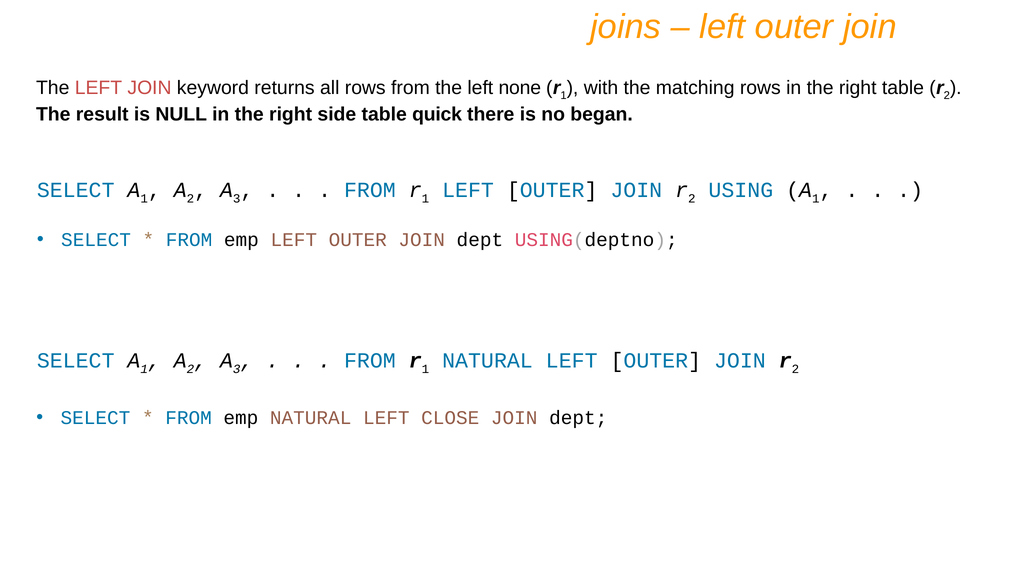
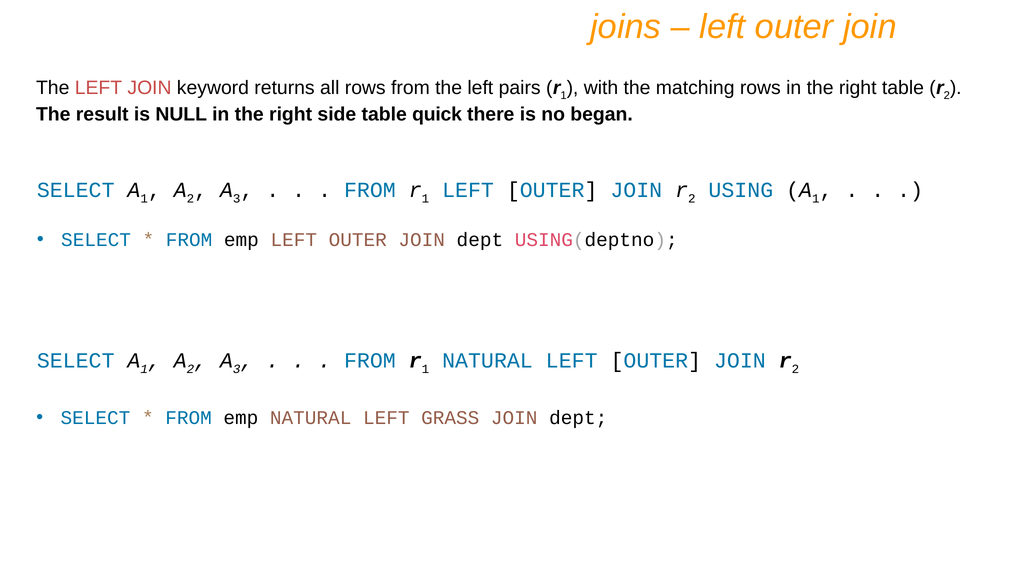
none: none -> pairs
CLOSE: CLOSE -> GRASS
